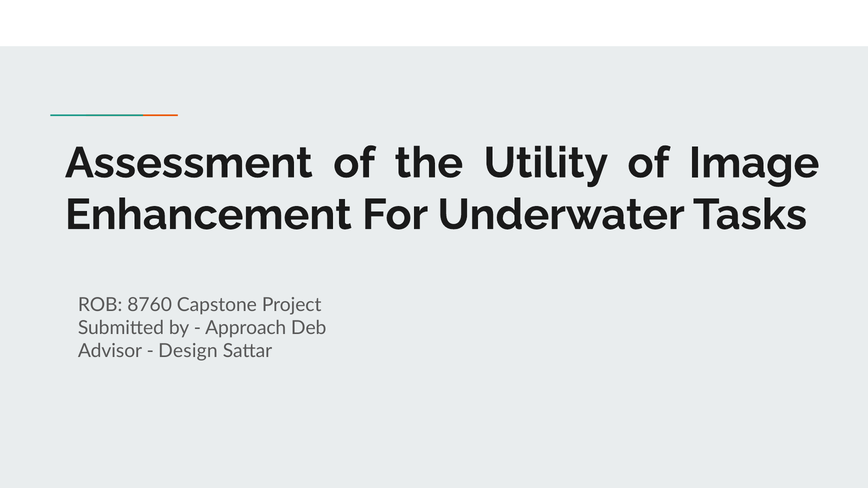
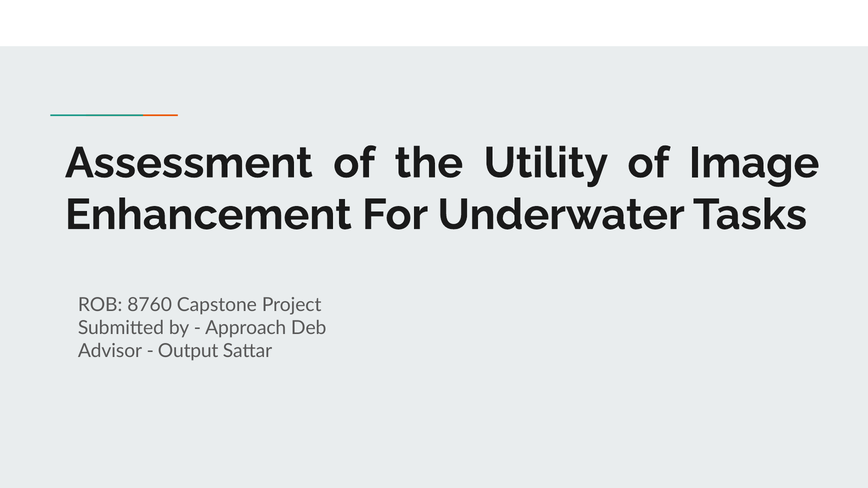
Design: Design -> Output
